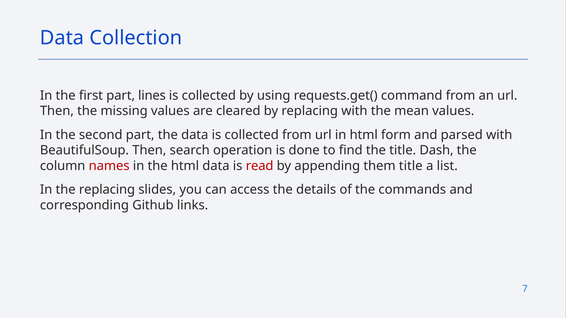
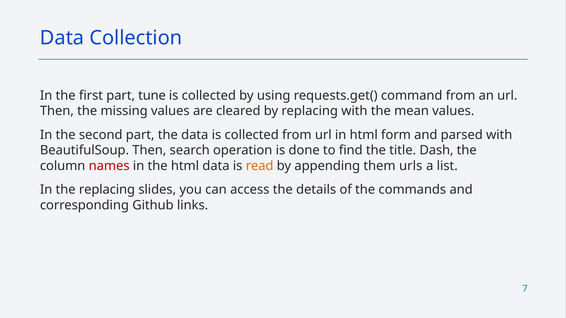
lines: lines -> tune
read colour: red -> orange
them title: title -> urls
